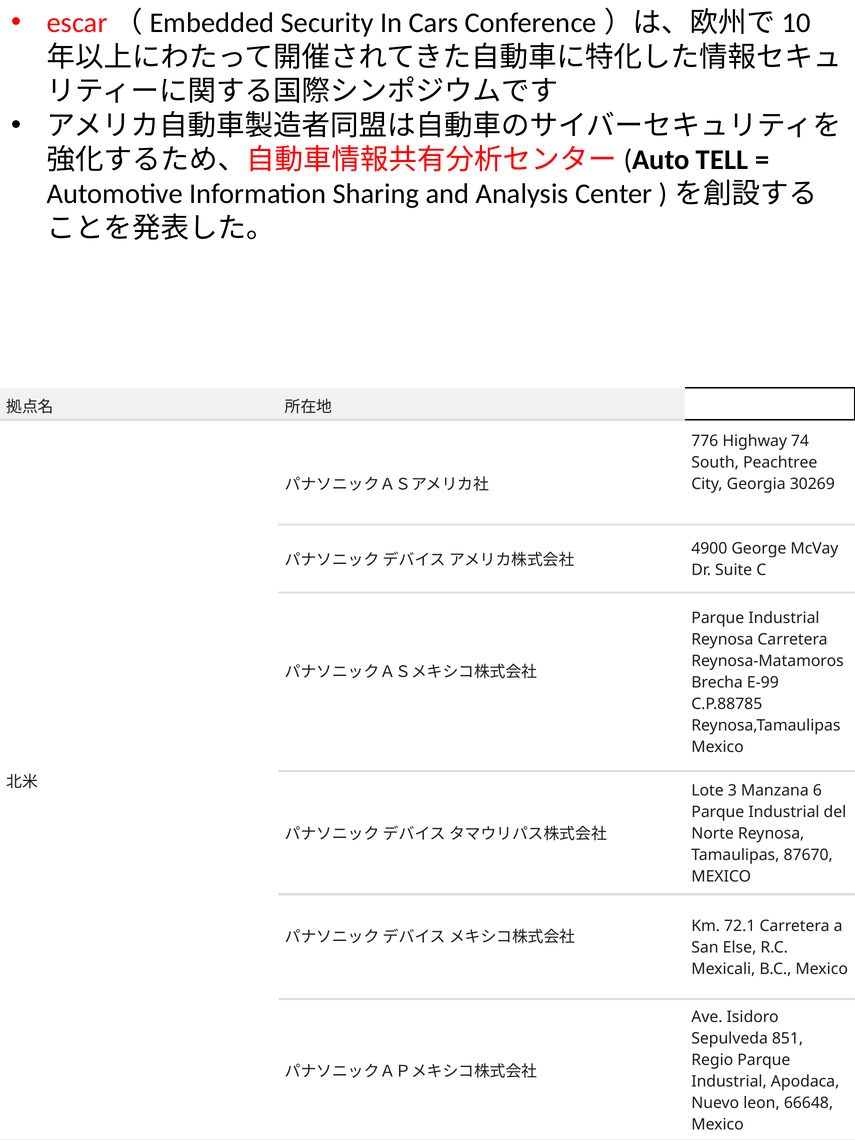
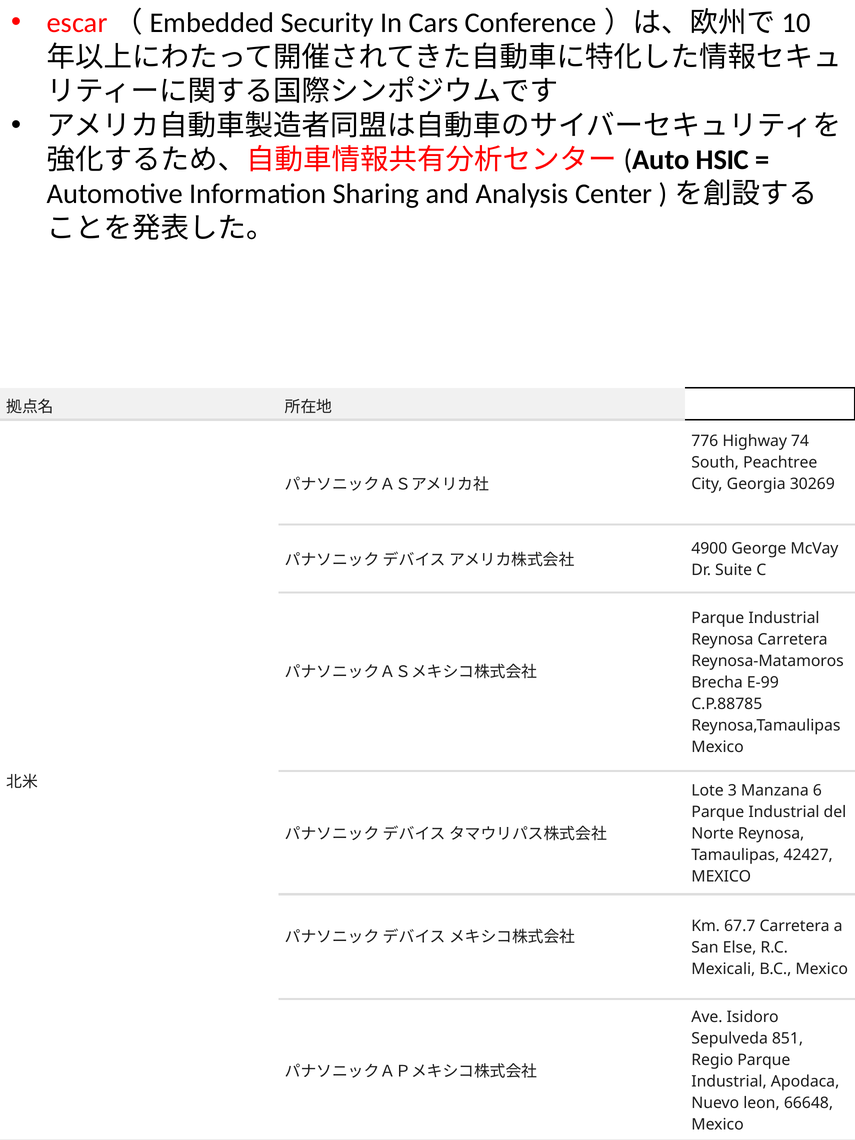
TELL: TELL -> HSIC
87670: 87670 -> 42427
72.1: 72.1 -> 67.7
